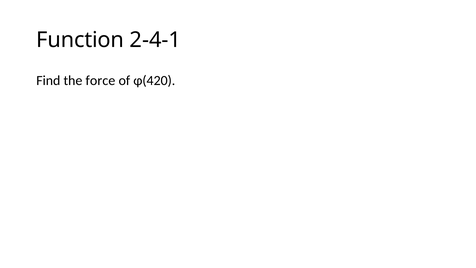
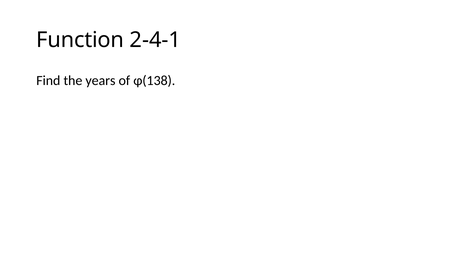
force: force -> years
φ(420: φ(420 -> φ(138
